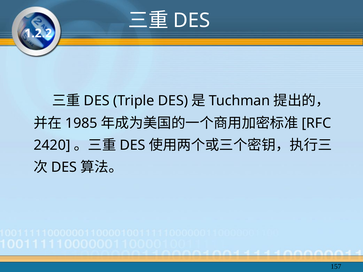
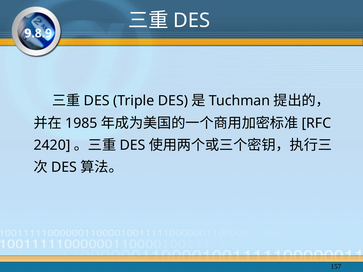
1.2.2: 1.2.2 -> 9.8.9
